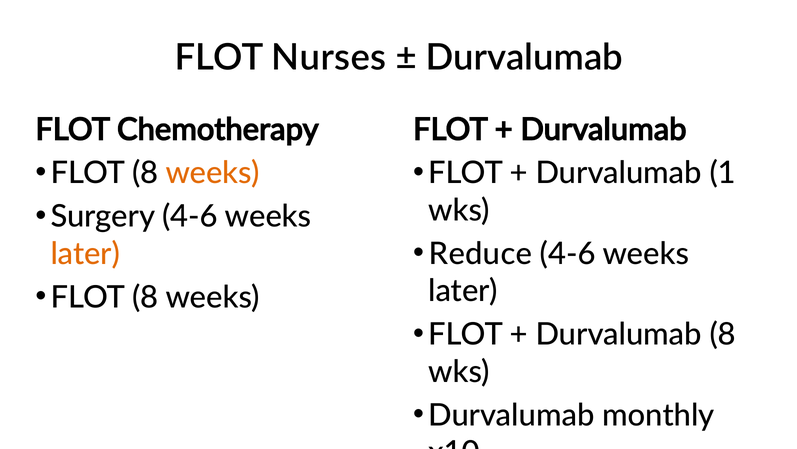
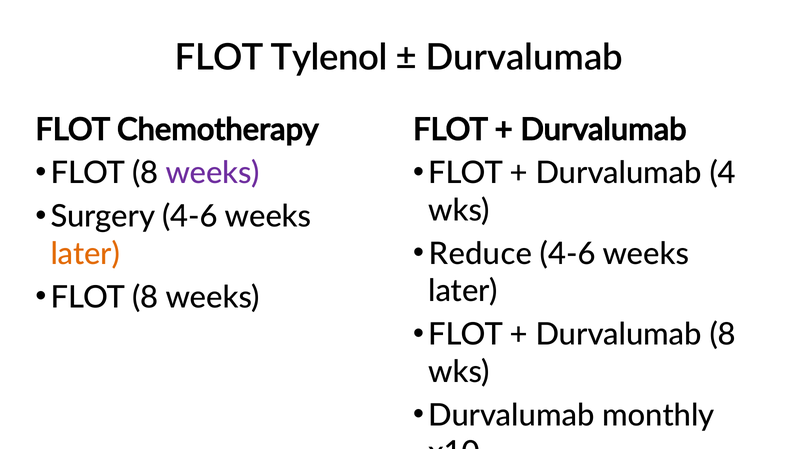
Nurses: Nurses -> Tylenol
weeks at (213, 173) colour: orange -> purple
1: 1 -> 4
